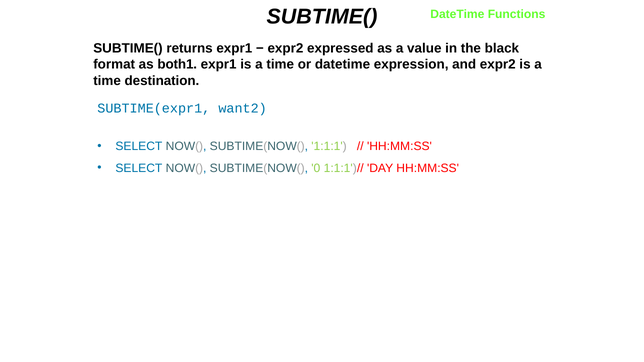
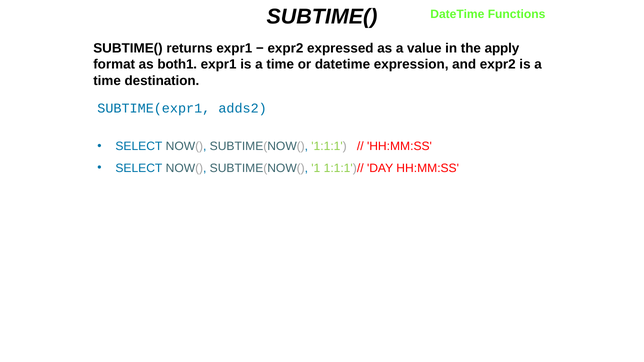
black: black -> apply
want2: want2 -> adds2
0: 0 -> 1
